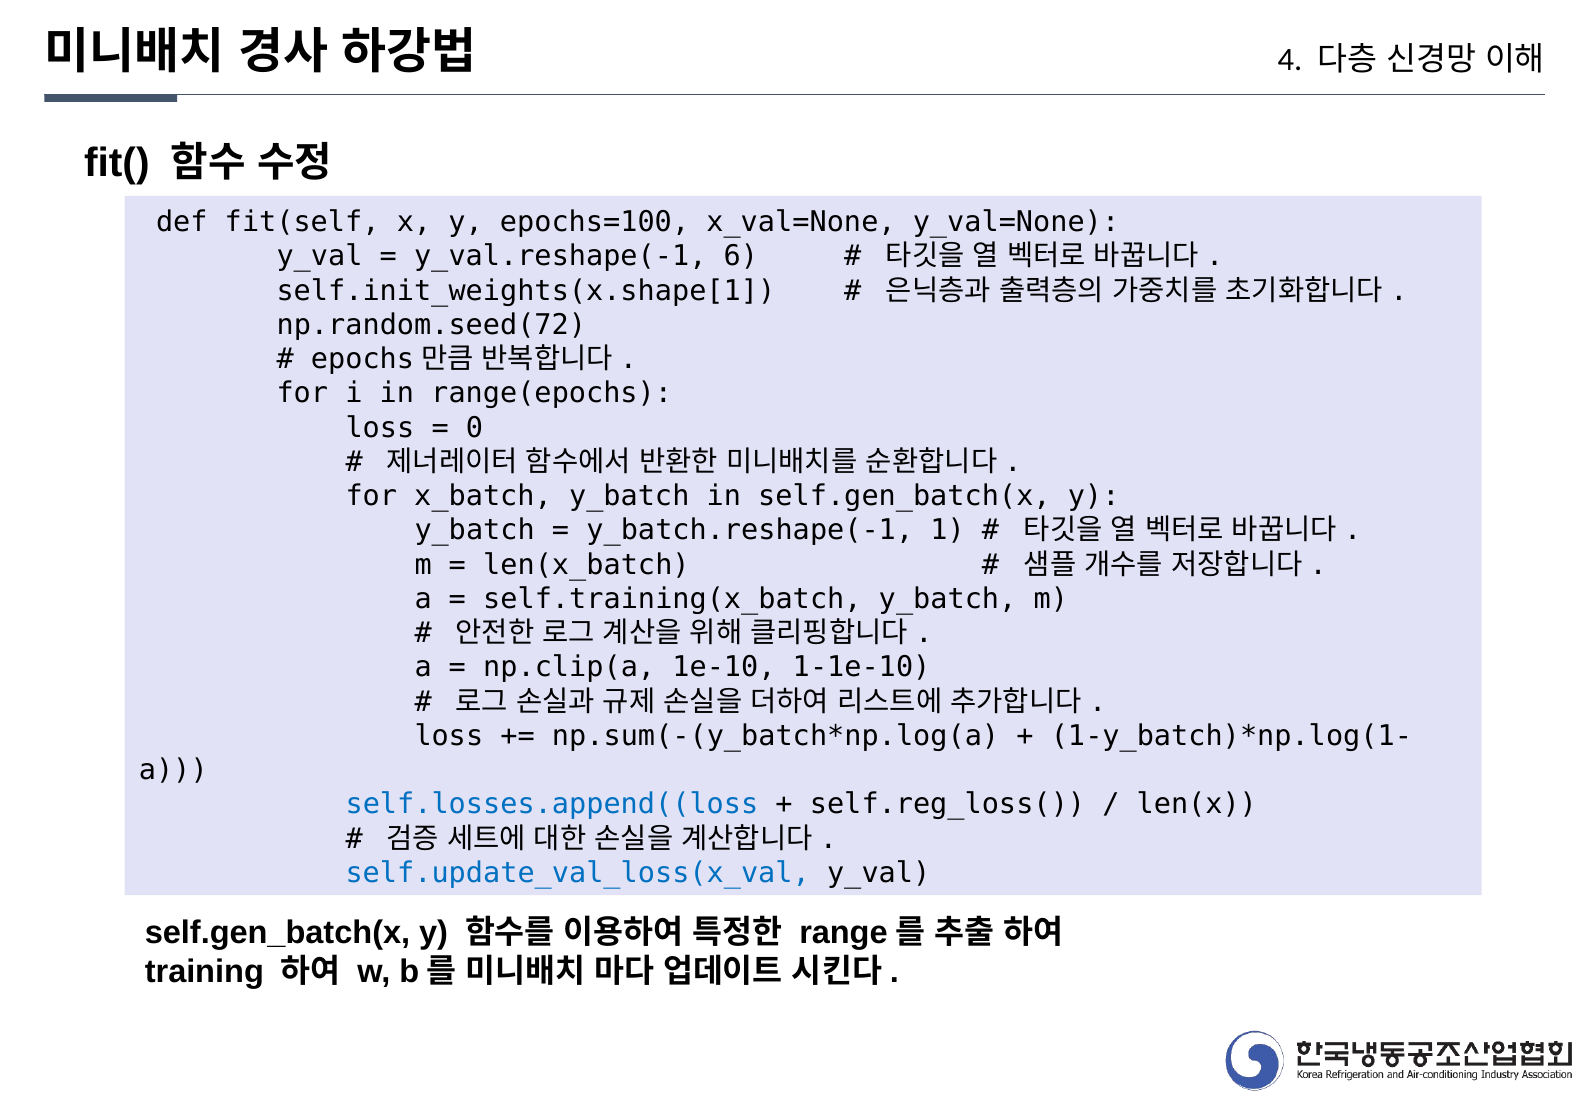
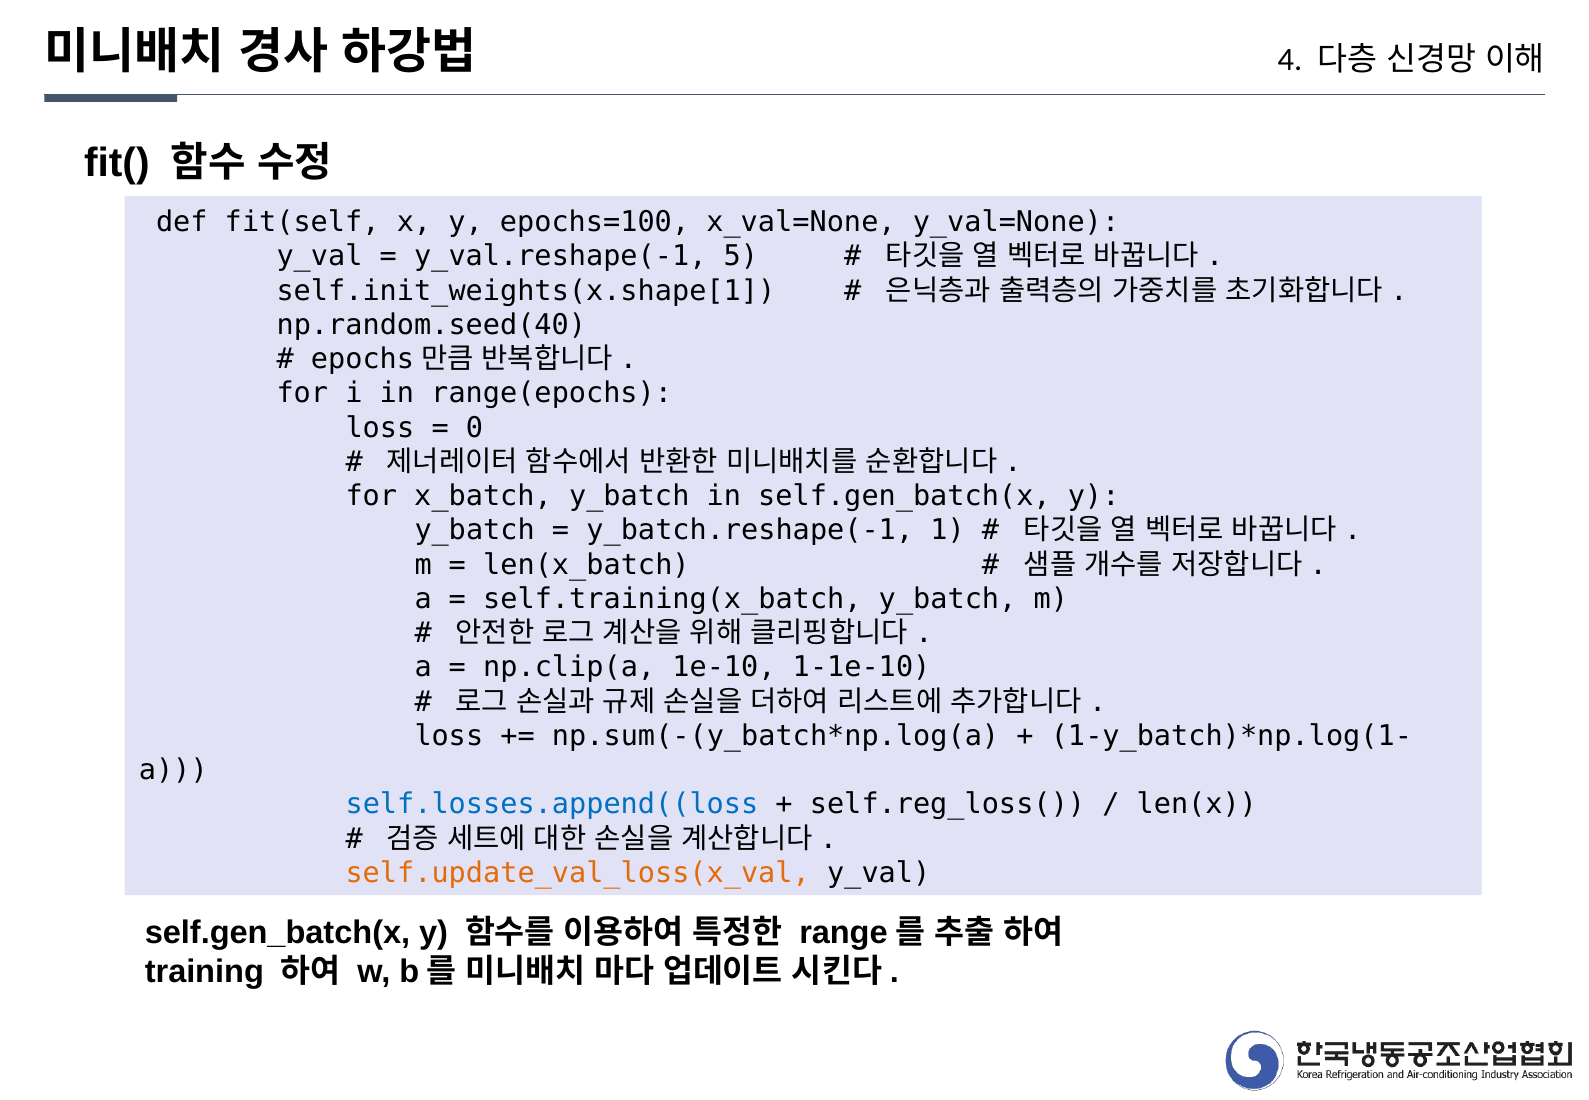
6: 6 -> 5
np.random.seed(72: np.random.seed(72 -> np.random.seed(40
self.update_val_loss(x_val colour: blue -> orange
